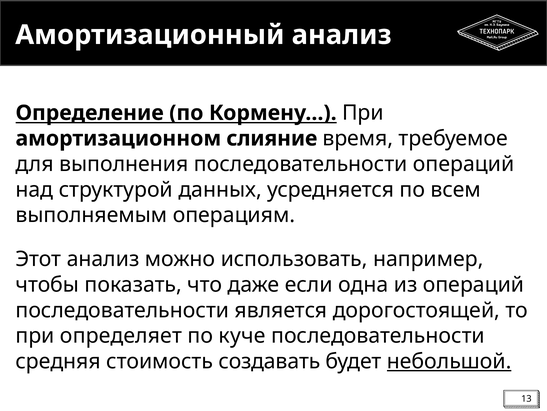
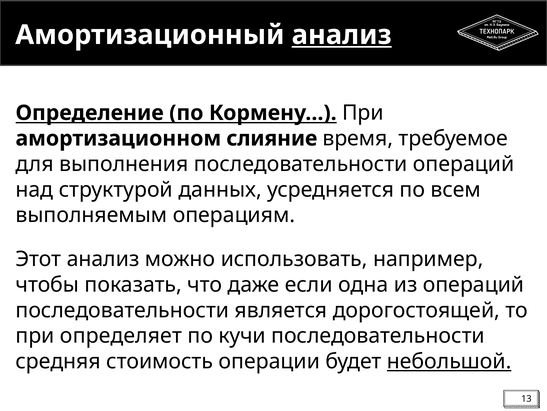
анализ at (342, 35) underline: none -> present
куче: куче -> кучи
создавать: создавать -> операции
